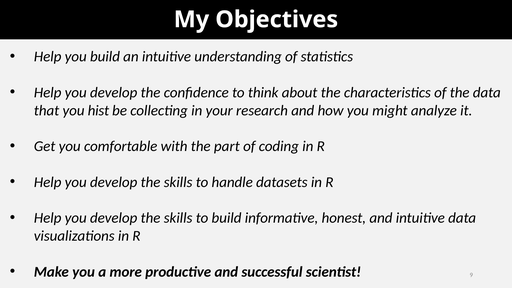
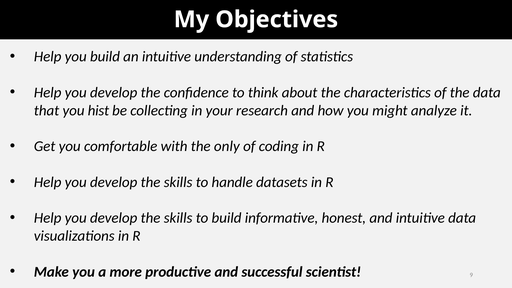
part: part -> only
